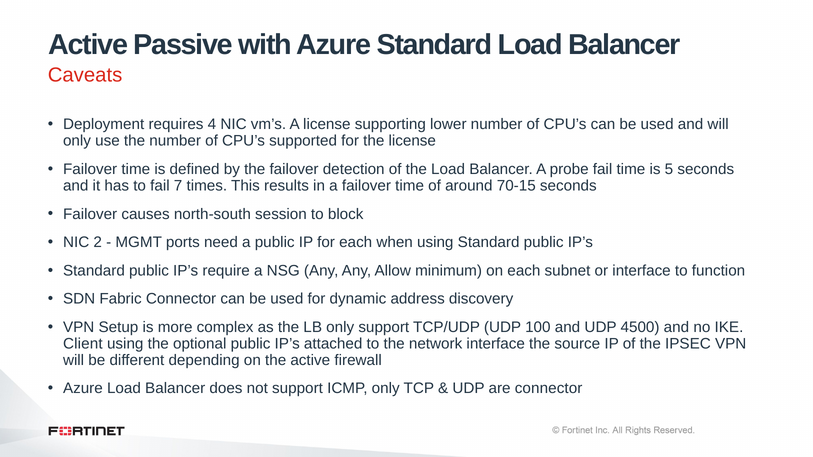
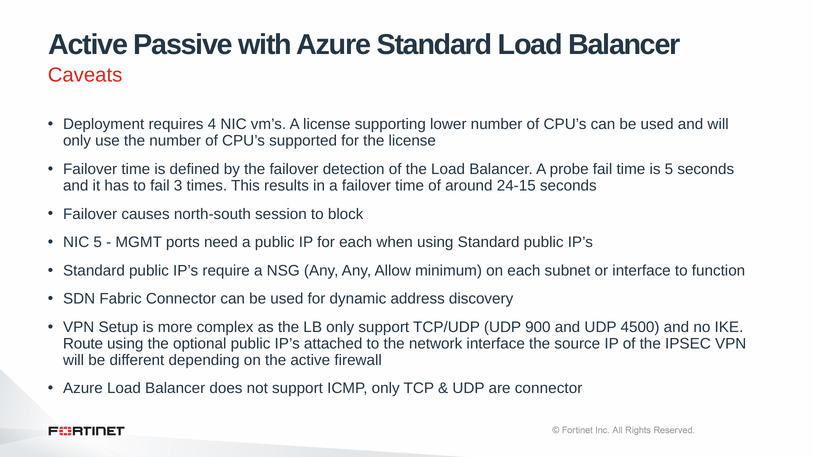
7: 7 -> 3
70-15: 70-15 -> 24-15
NIC 2: 2 -> 5
100: 100 -> 900
Client: Client -> Route
